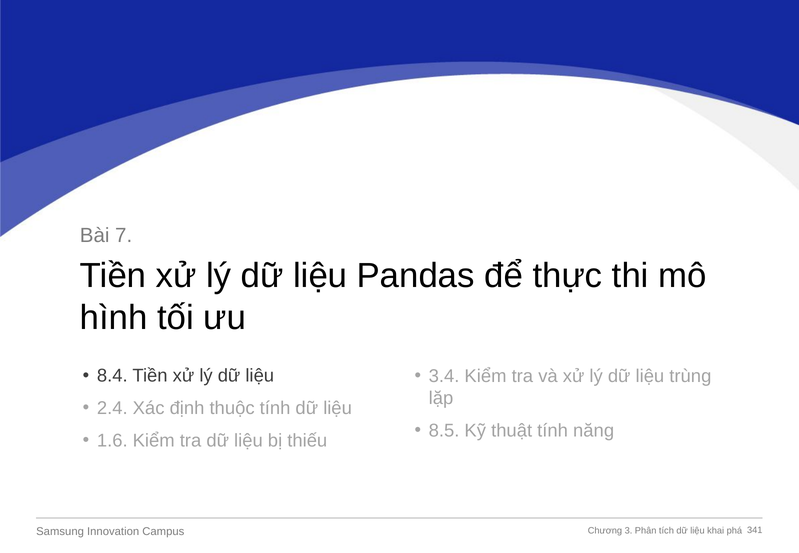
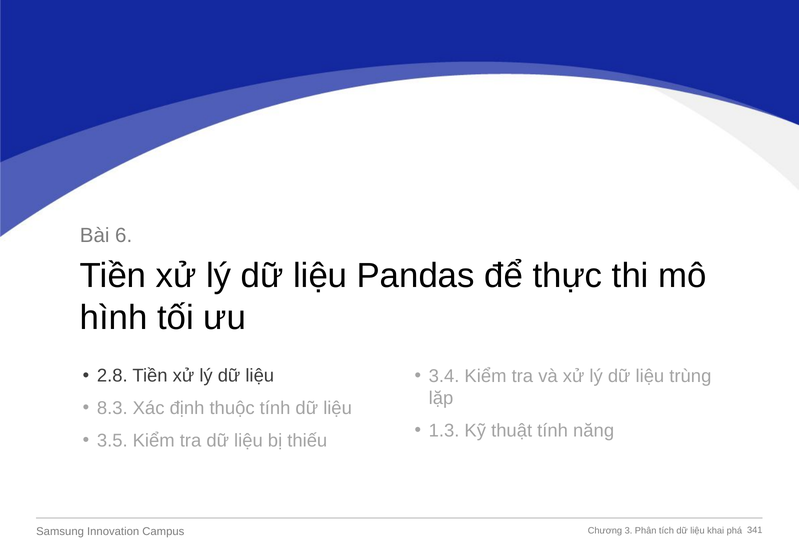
7: 7 -> 6
8.4: 8.4 -> 2.8
2.4: 2.4 -> 8.3
8.5: 8.5 -> 1.3
1.6: 1.6 -> 3.5
